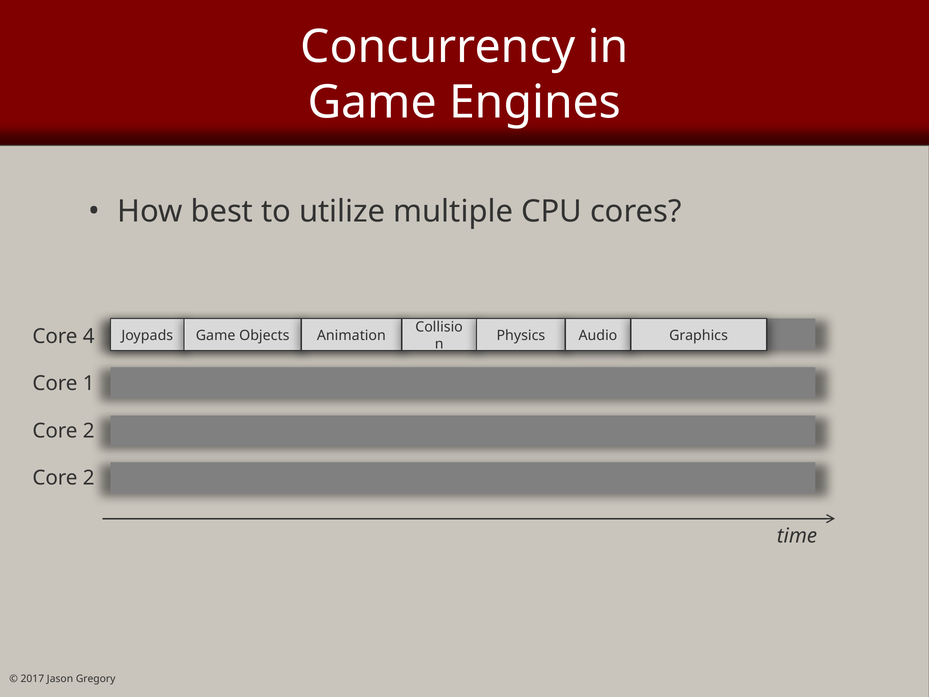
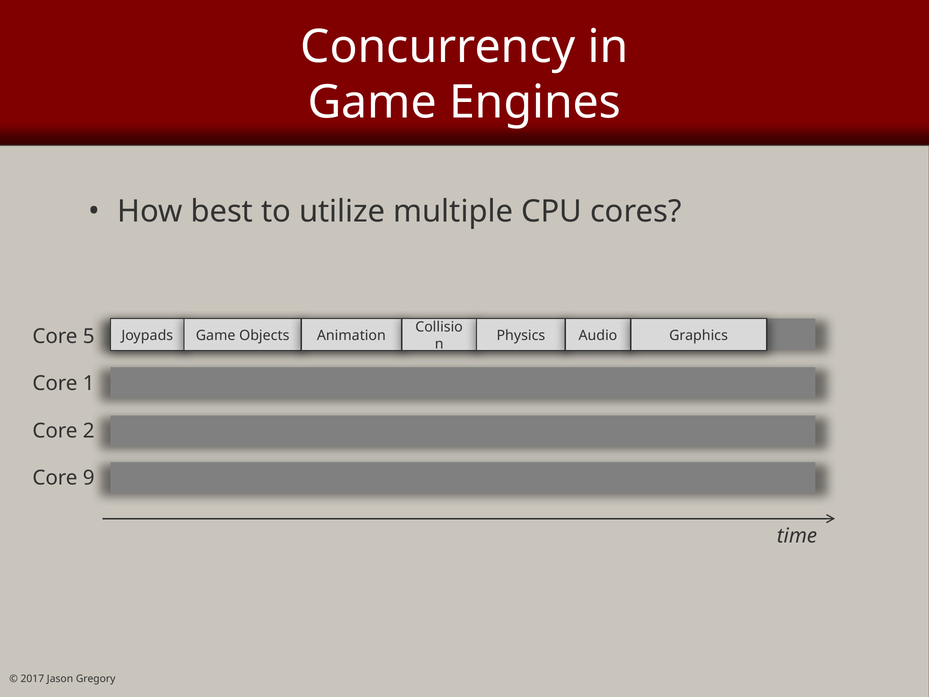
4: 4 -> 5
2 at (89, 478): 2 -> 9
